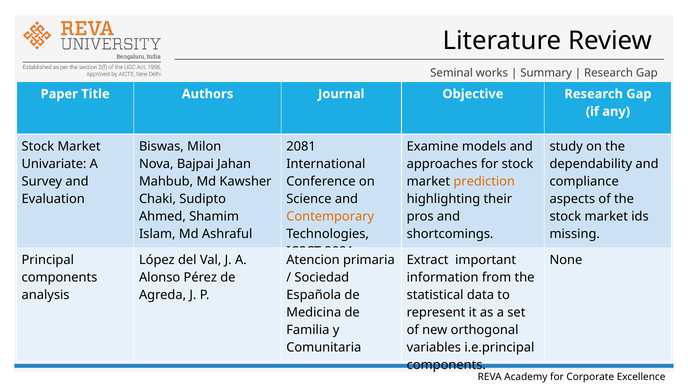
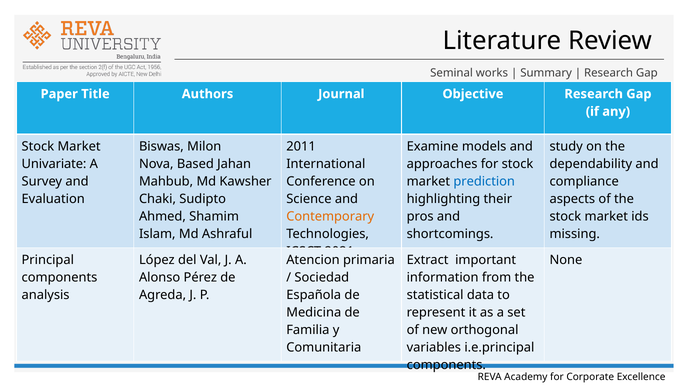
2081: 2081 -> 2011
Bajpai: Bajpai -> Based
prediction colour: orange -> blue
